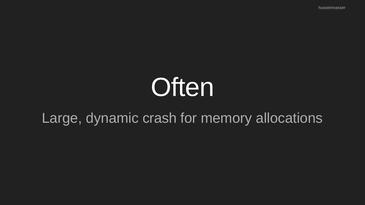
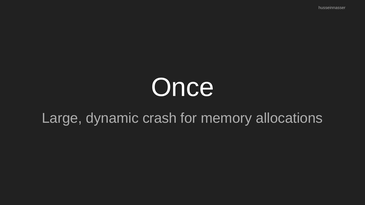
Often: Often -> Once
